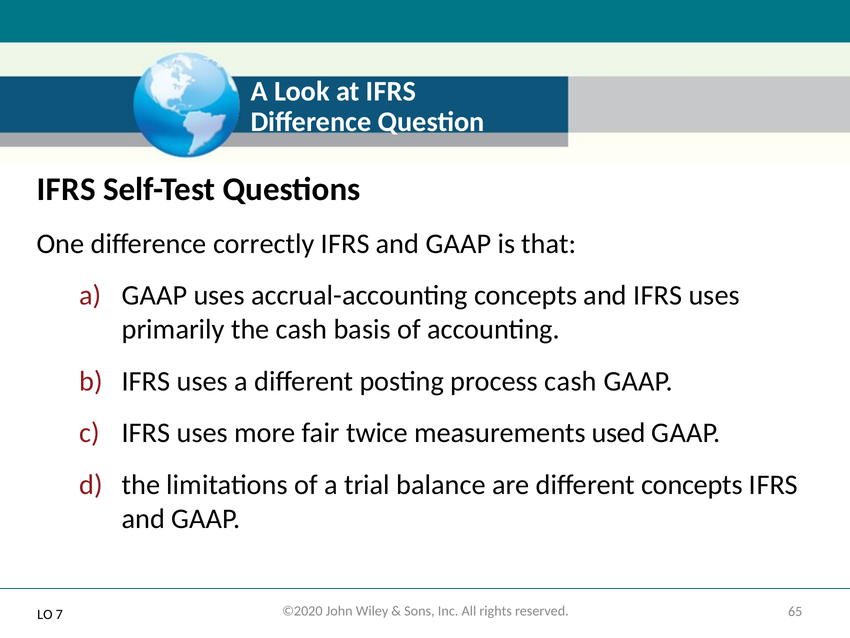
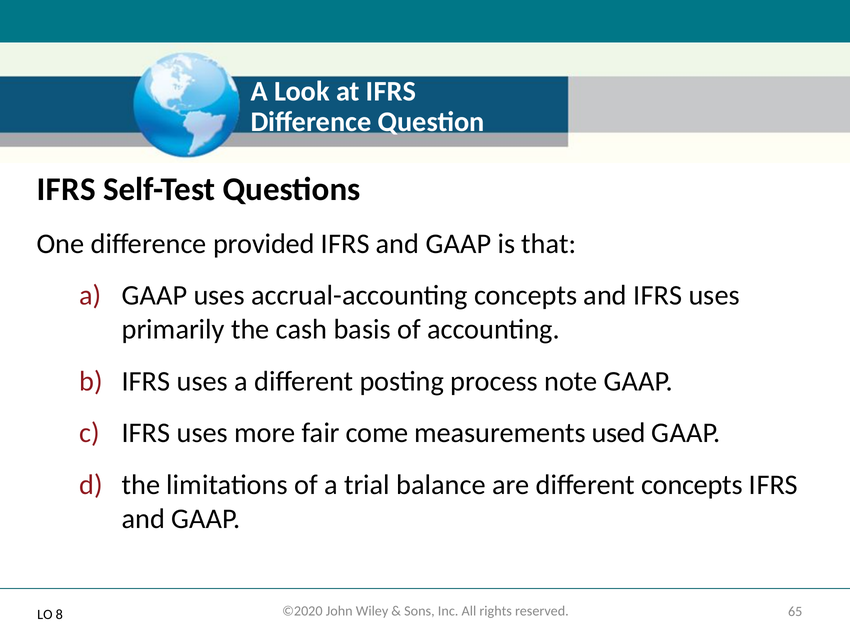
correctly: correctly -> provided
process cash: cash -> note
twice: twice -> come
7: 7 -> 8
